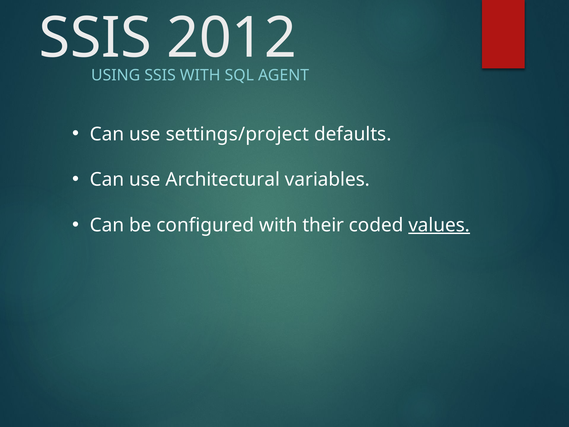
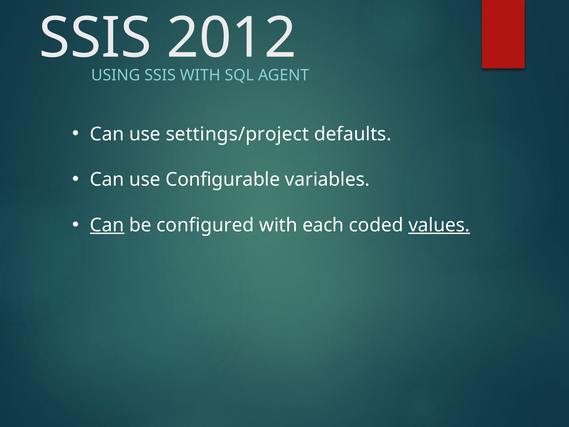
Architectural: Architectural -> Configurable
Can at (107, 225) underline: none -> present
their: their -> each
